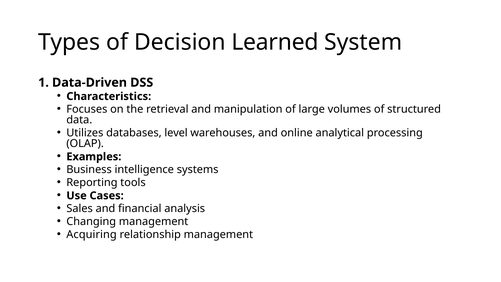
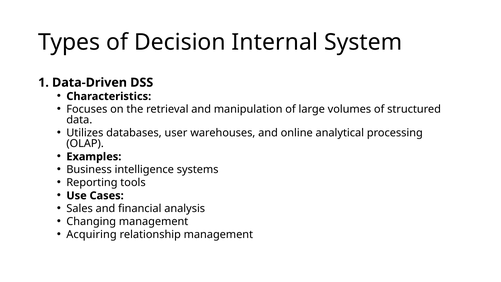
Learned: Learned -> Internal
level: level -> user
